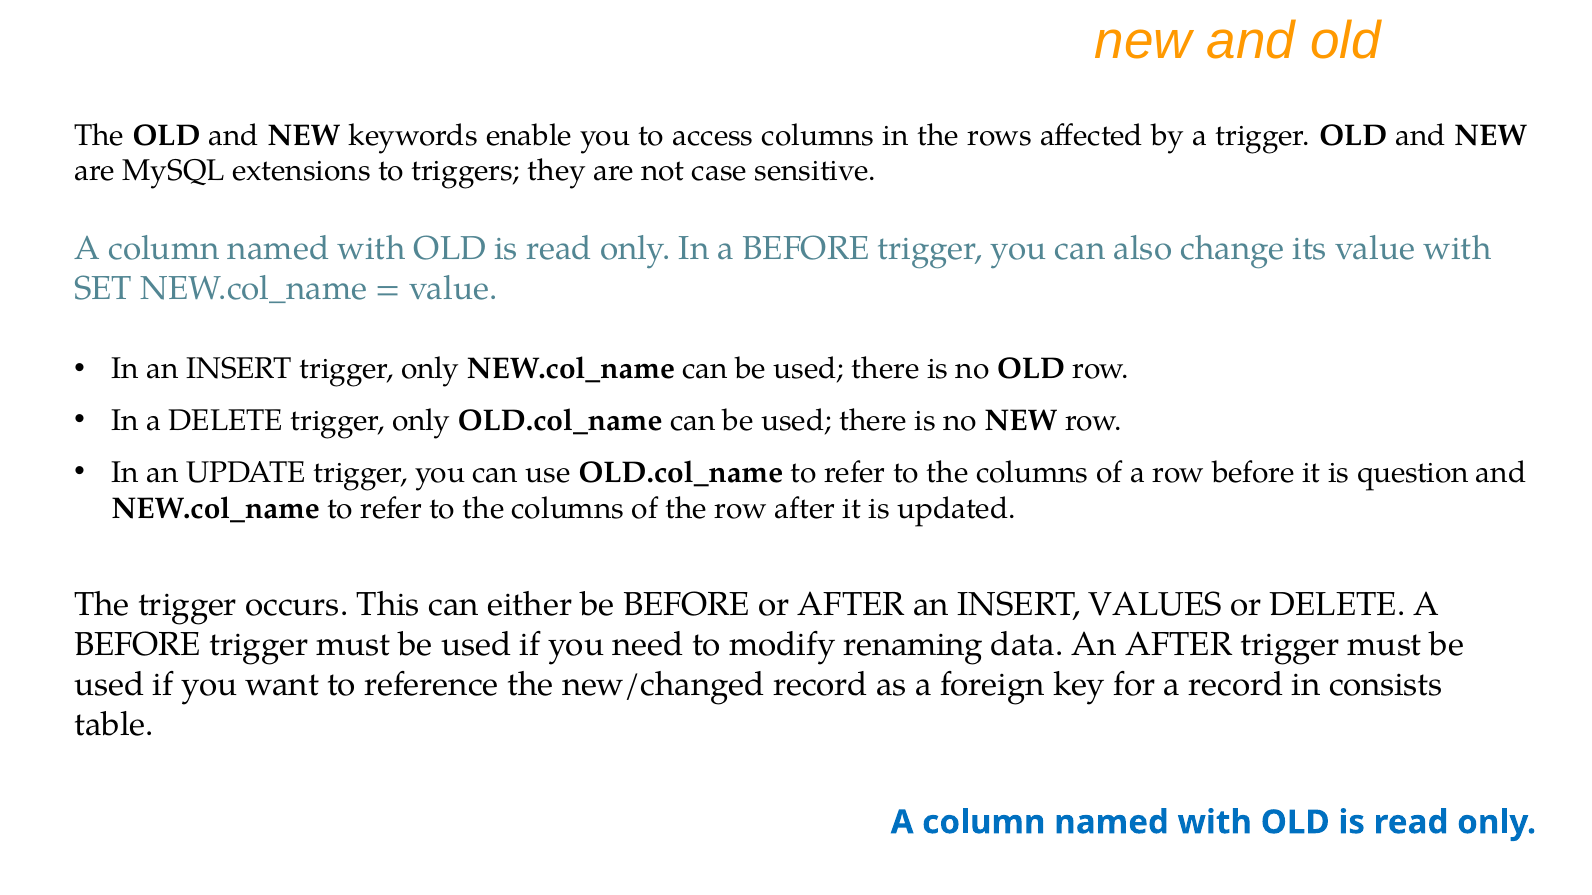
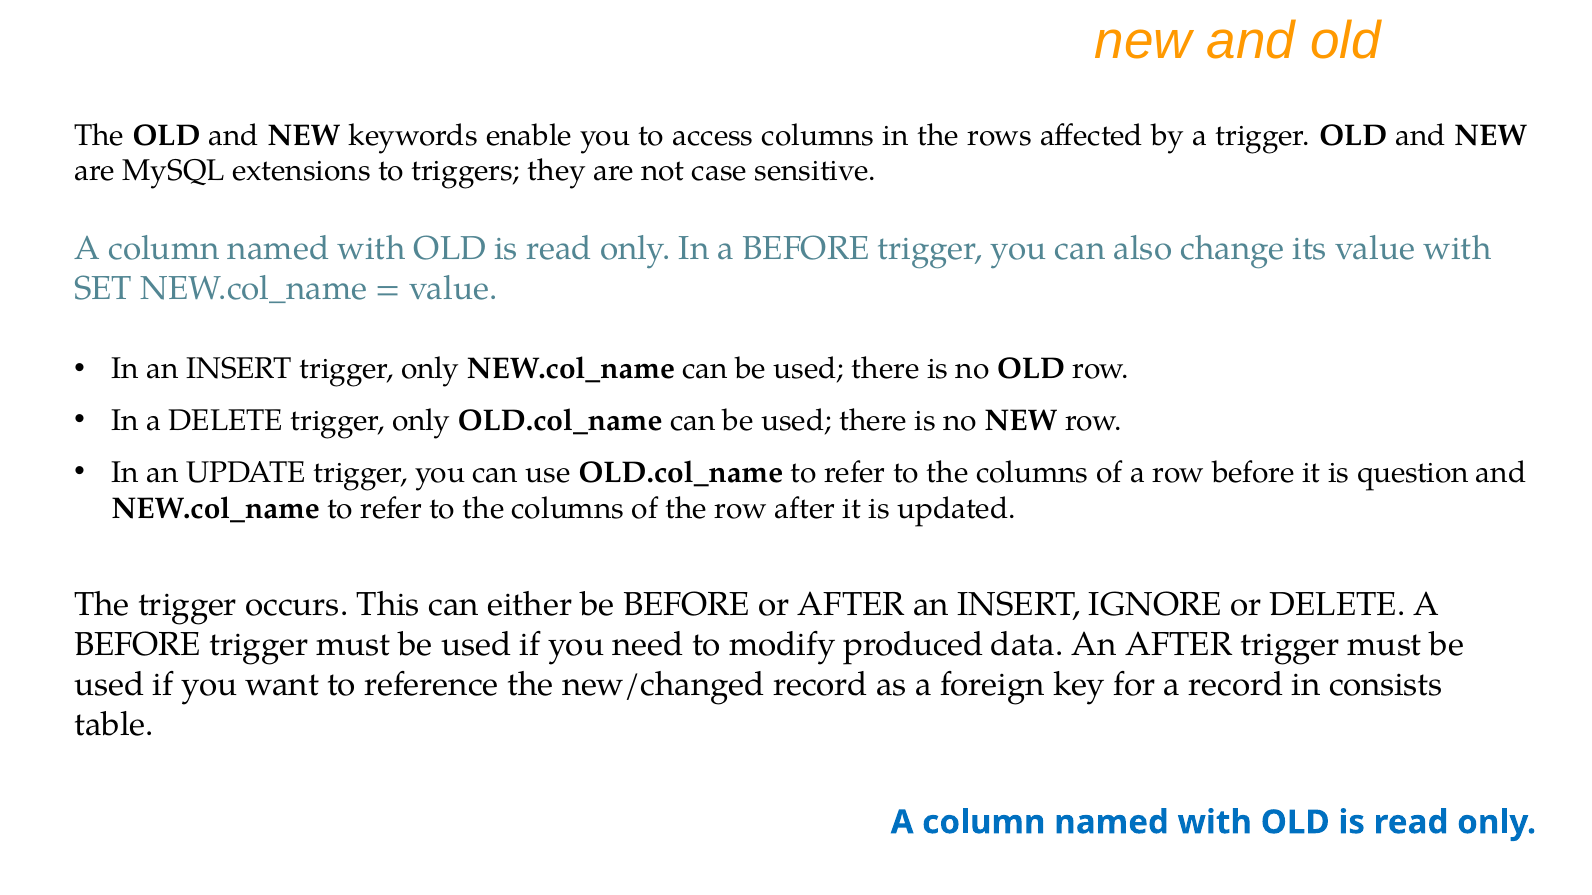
VALUES: VALUES -> IGNORE
renaming: renaming -> produced
